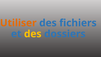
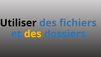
Utiliser colour: orange -> black
